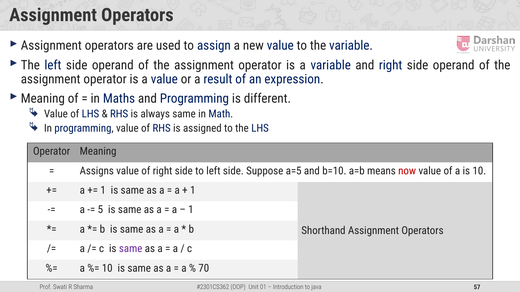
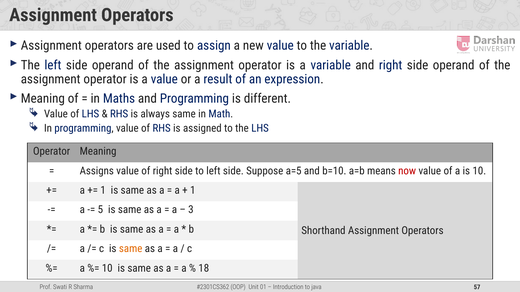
1 at (191, 210): 1 -> 3
same at (131, 249) colour: purple -> orange
70: 70 -> 18
